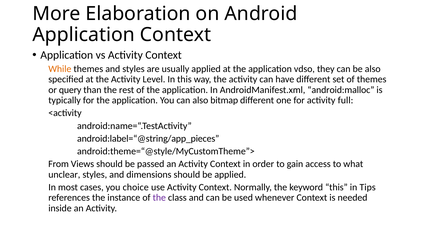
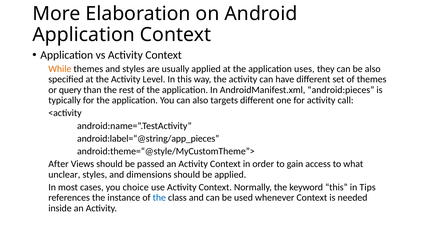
vdso: vdso -> uses
android:malloc: android:malloc -> android:pieces
bitmap: bitmap -> targets
full: full -> call
From: From -> After
the at (159, 198) colour: purple -> blue
